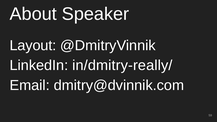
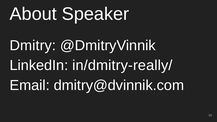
Layout: Layout -> Dmitry
